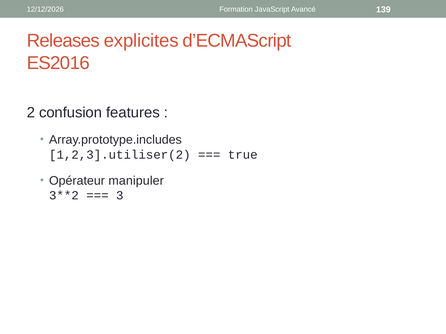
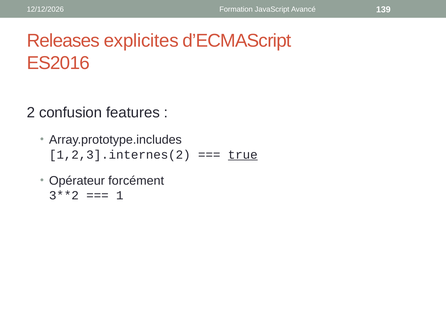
1,2,3].utiliser(2: 1,2,3].utiliser(2 -> 1,2,3].internes(2
true underline: none -> present
manipuler: manipuler -> forcément
3: 3 -> 1
